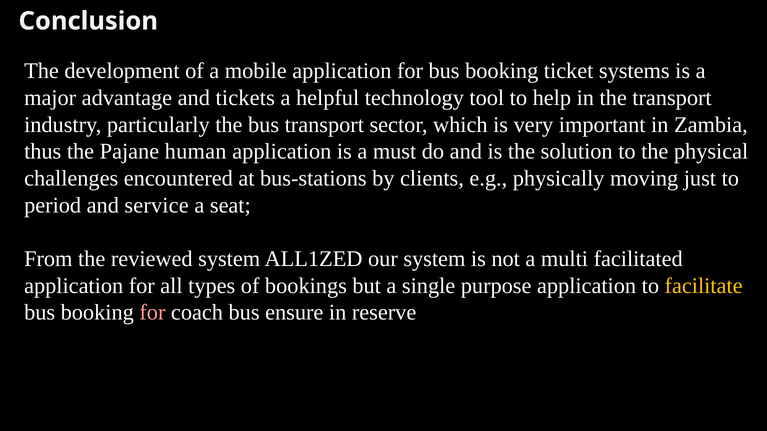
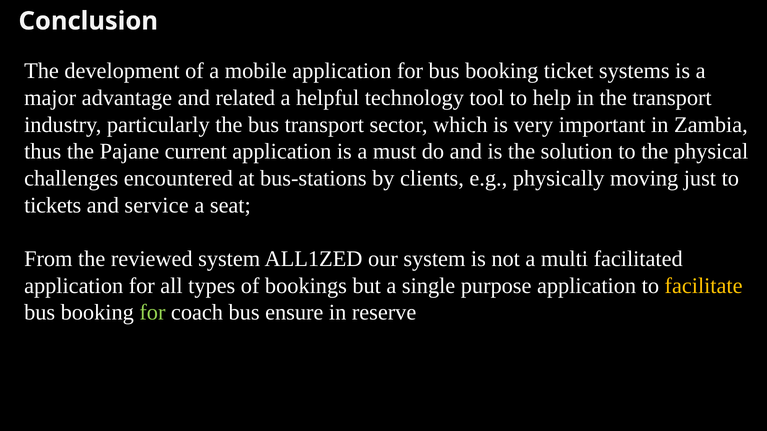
tickets: tickets -> related
human: human -> current
period: period -> tickets
for at (152, 313) colour: pink -> light green
